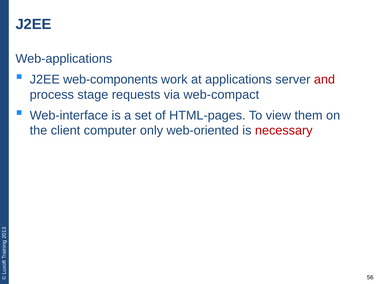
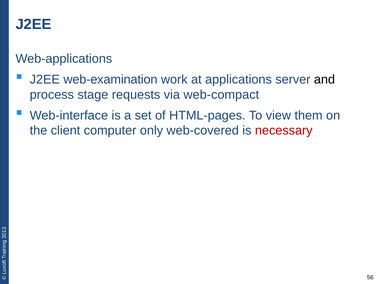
web-components: web-components -> web-examination
and colour: red -> black
web-oriented: web-oriented -> web-covered
